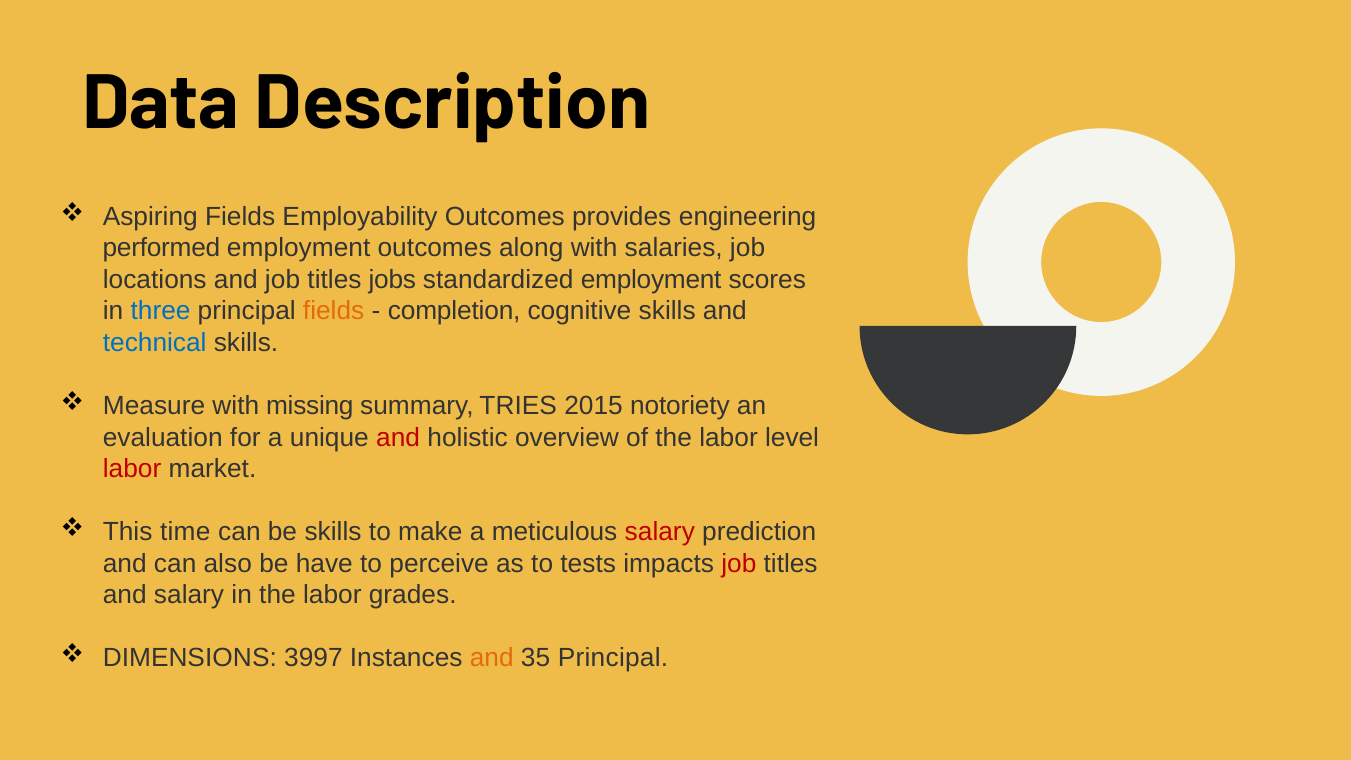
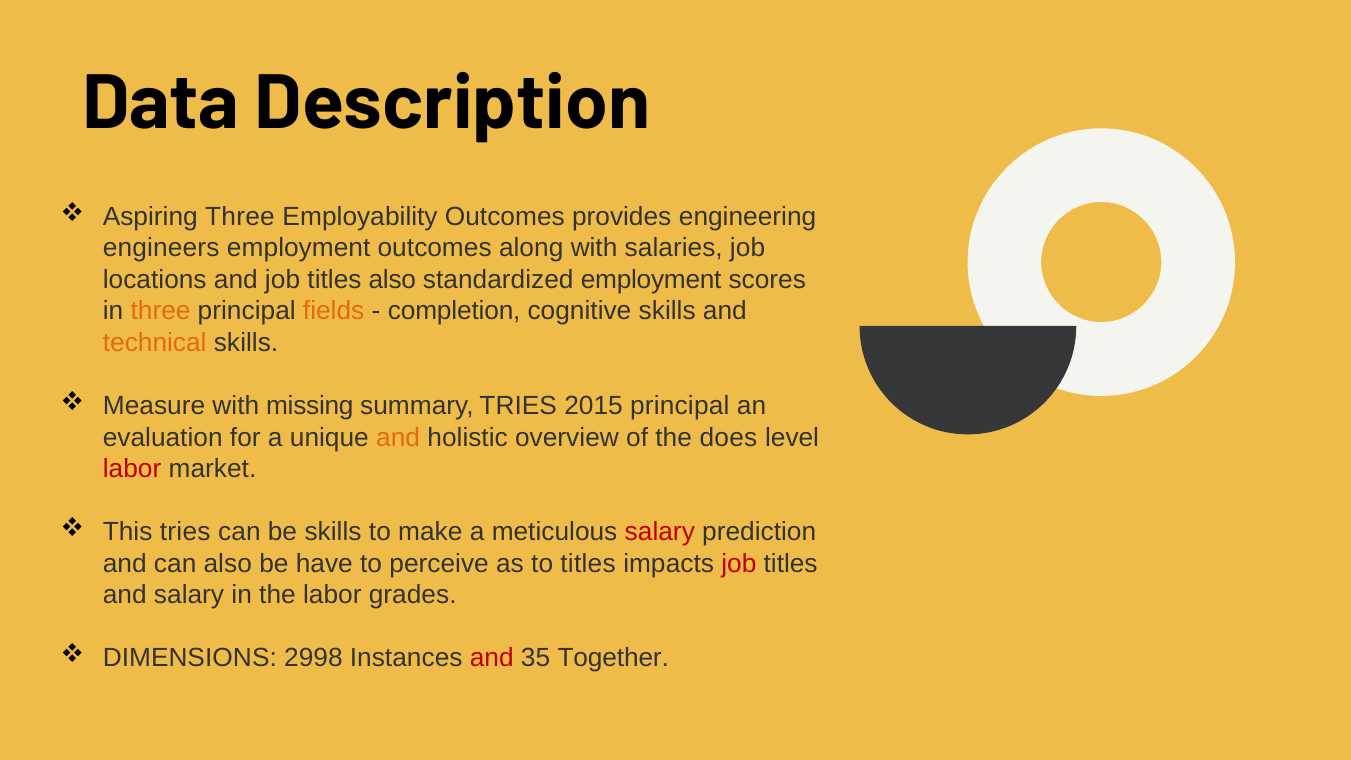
Aspiring Fields: Fields -> Three
performed: performed -> engineers
titles jobs: jobs -> also
three at (161, 311) colour: blue -> orange
technical colour: blue -> orange
2015 notoriety: notoriety -> principal
and at (398, 437) colour: red -> orange
of the labor: labor -> does
This time: time -> tries
to tests: tests -> titles
3997: 3997 -> 2998
and at (492, 658) colour: orange -> red
35 Principal: Principal -> Together
